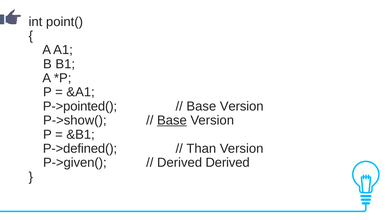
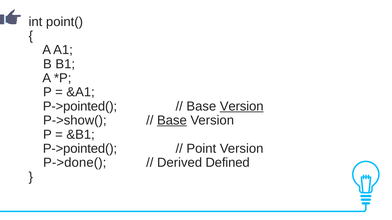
Version at (242, 107) underline: none -> present
P->defined( at (80, 149): P->defined( -> P->pointed(
Than: Than -> Point
P->given(: P->given( -> P->done(
Derived Derived: Derived -> Defined
